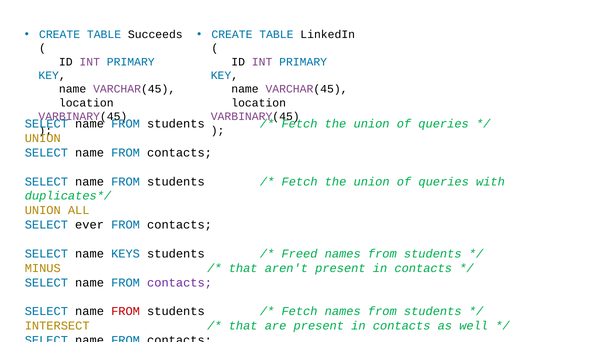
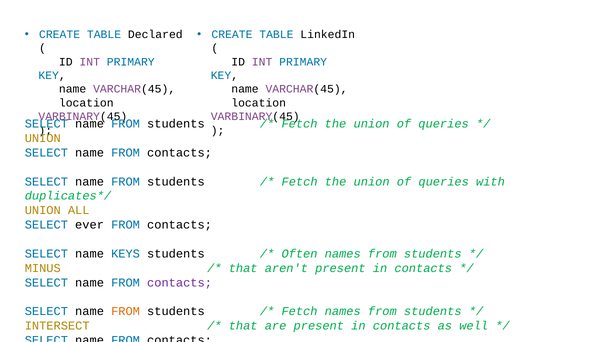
Succeeds: Succeeds -> Declared
Freed: Freed -> Often
FROM at (126, 311) colour: red -> orange
